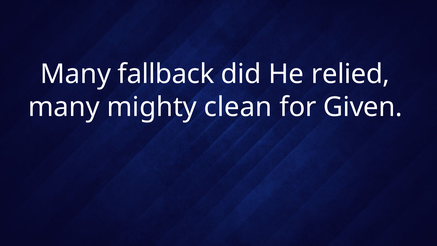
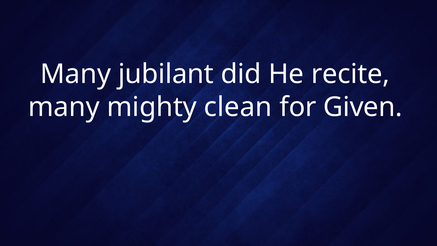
fallback: fallback -> jubilant
relied: relied -> recite
